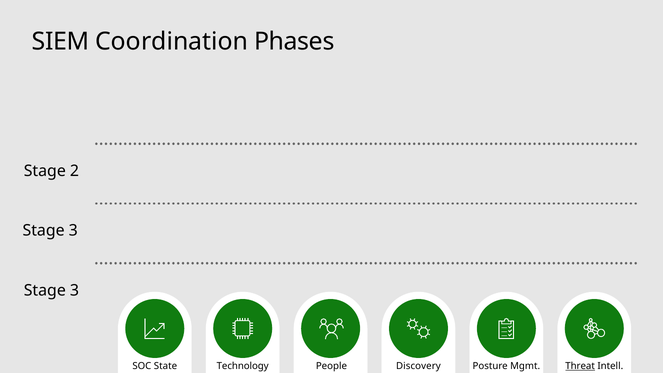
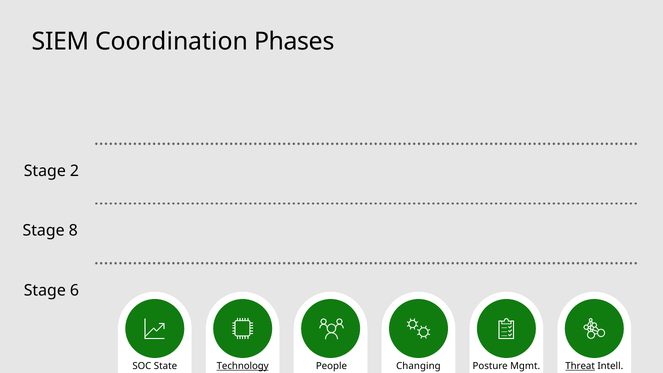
3 at (73, 231): 3 -> 8
3 at (75, 290): 3 -> 6
Technology underline: none -> present
Discovery: Discovery -> Changing
